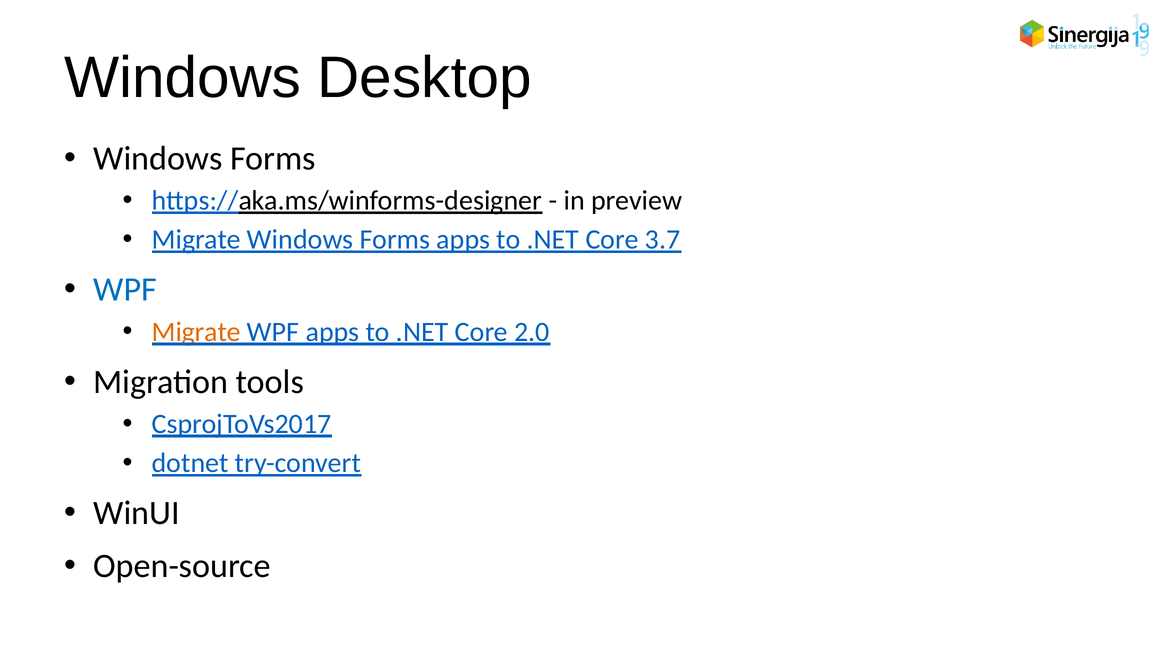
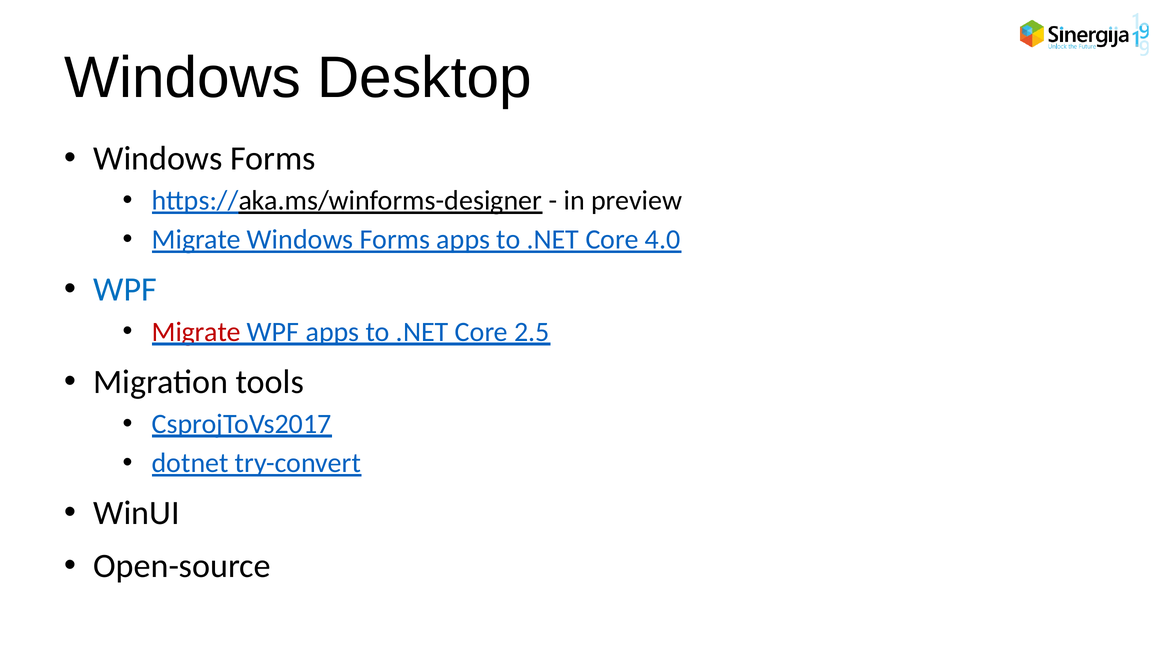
3.7: 3.7 -> 4.0
Migrate at (196, 332) colour: orange -> red
2.0: 2.0 -> 2.5
